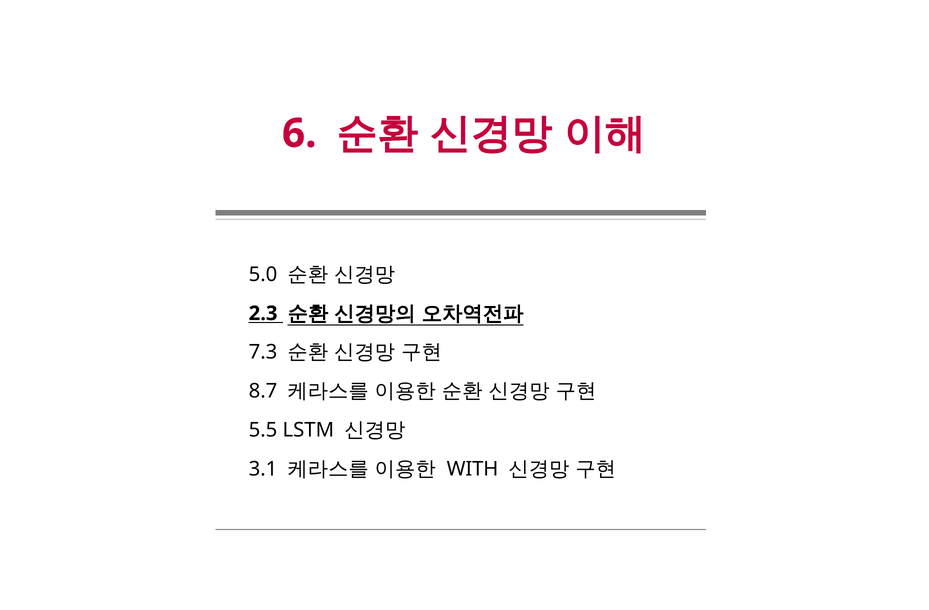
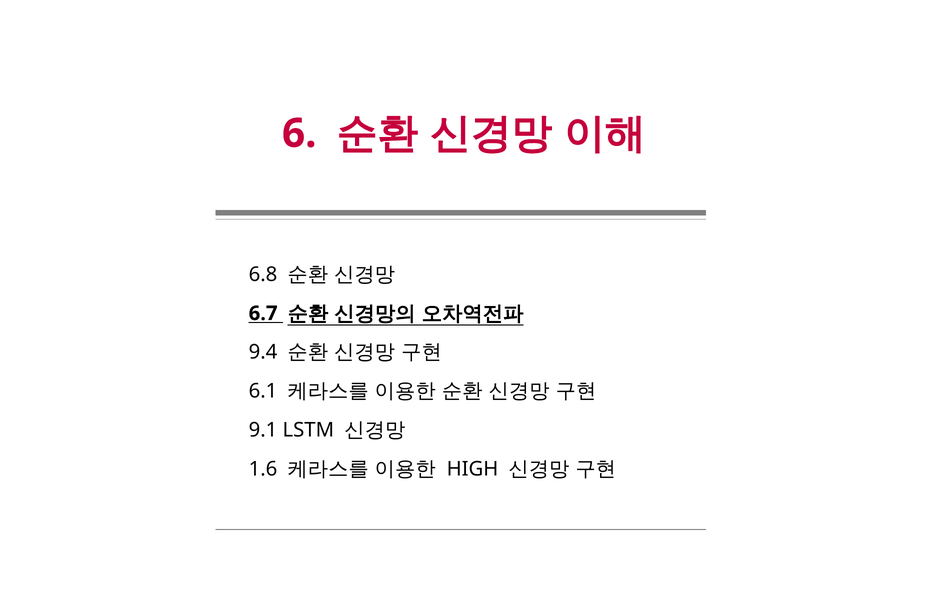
5.0: 5.0 -> 6.8
2.3: 2.3 -> 6.7
7.3: 7.3 -> 9.4
8.7: 8.7 -> 6.1
5.5: 5.5 -> 9.1
3.1: 3.1 -> 1.6
WITH: WITH -> HIGH
